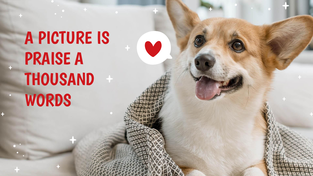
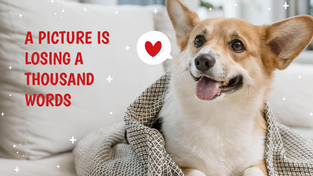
PRAISE: PRAISE -> LOSING
